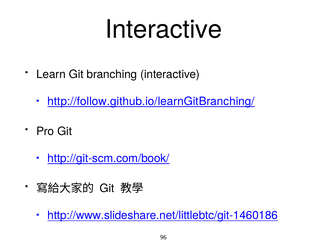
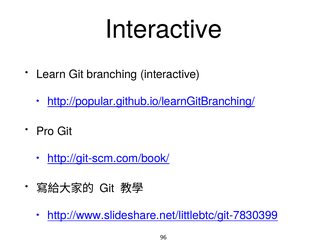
http://follow.github.io/learnGitBranching/: http://follow.github.io/learnGitBranching/ -> http://popular.github.io/learnGitBranching/
http://www.slideshare.net/littlebtc/git-1460186: http://www.slideshare.net/littlebtc/git-1460186 -> http://www.slideshare.net/littlebtc/git-7830399
